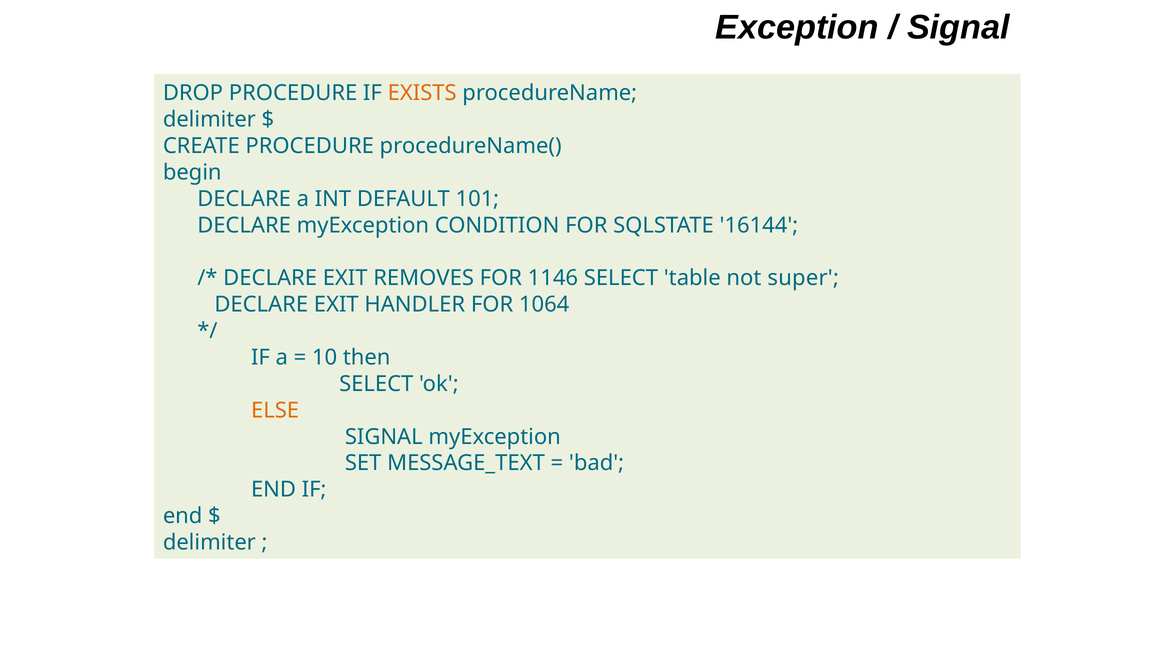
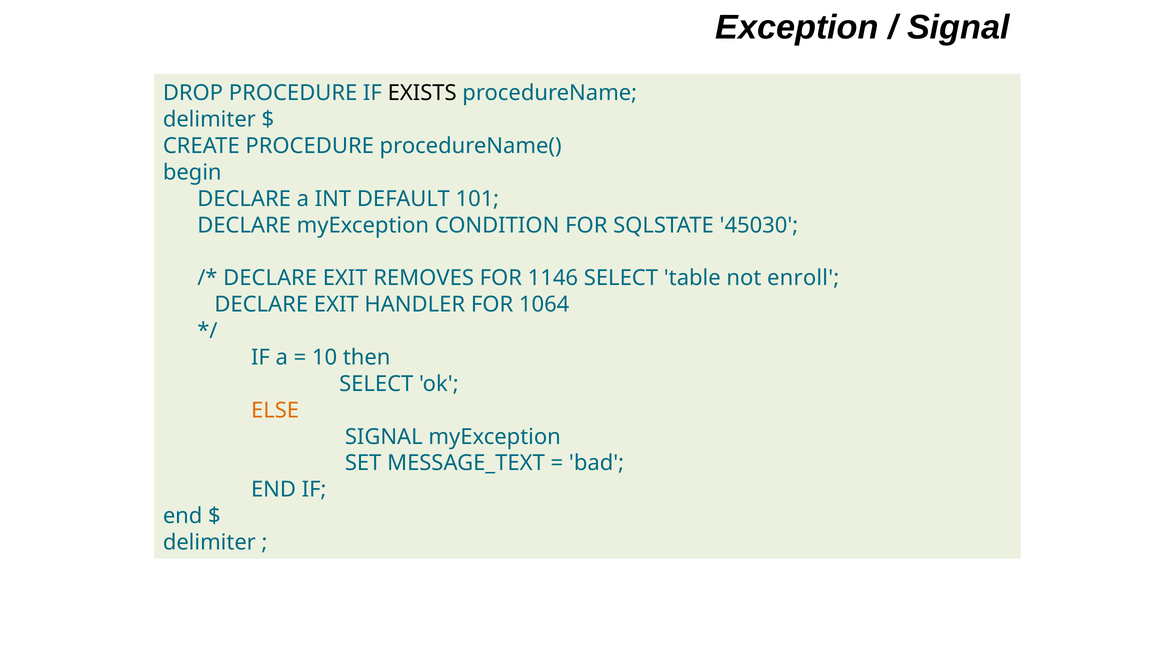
EXISTS colour: orange -> black
16144: 16144 -> 45030
super: super -> enroll
